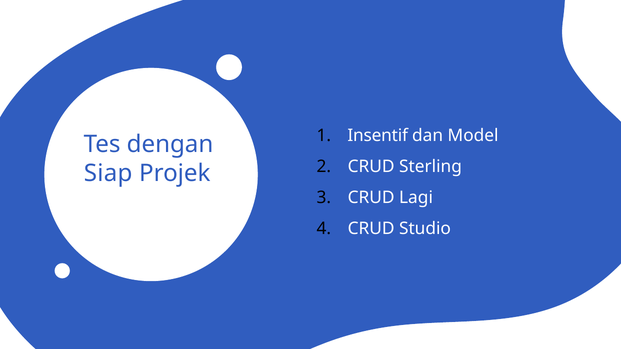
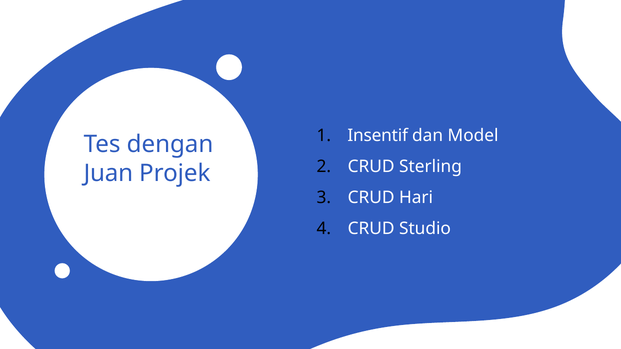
Siap: Siap -> Juan
Lagi: Lagi -> Hari
